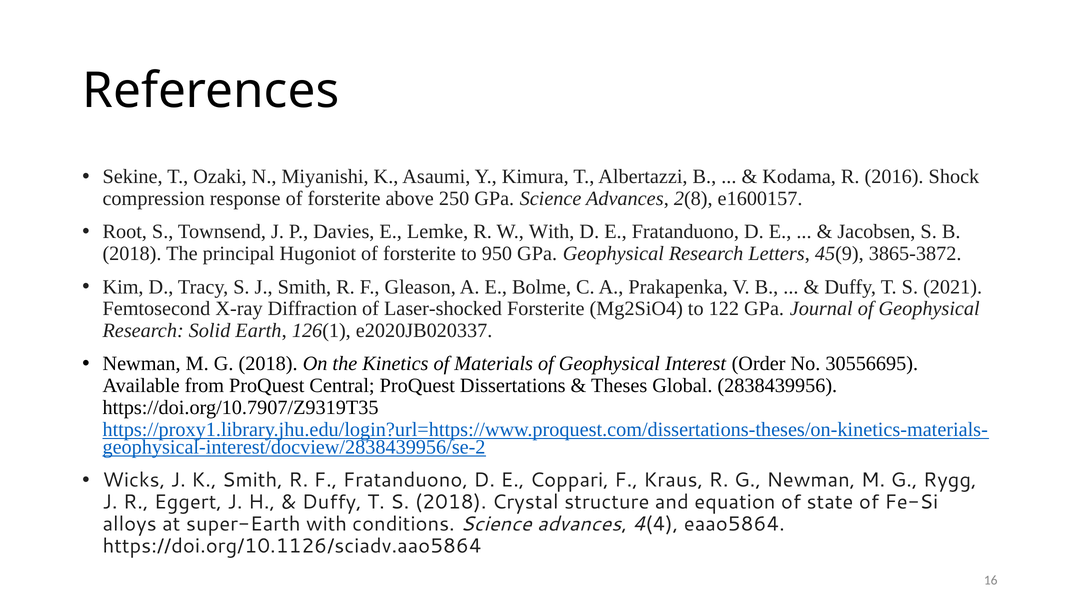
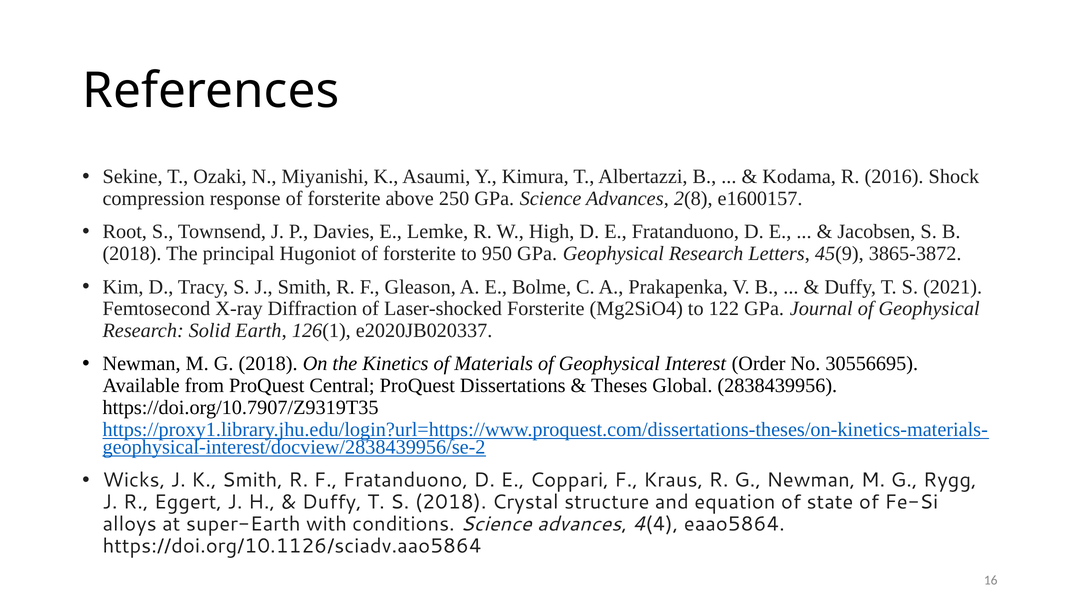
W With: With -> High
